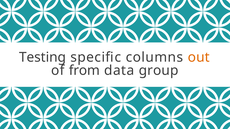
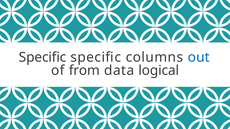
Testing at (43, 57): Testing -> Specific
out colour: orange -> blue
group: group -> logical
